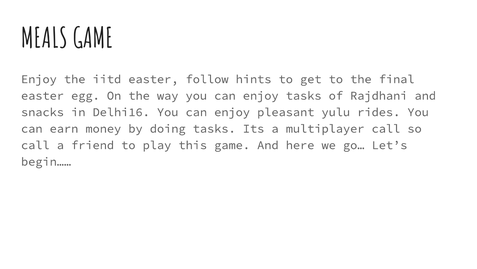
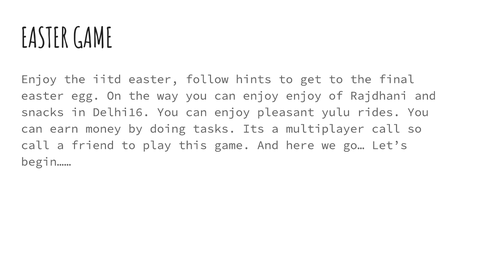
MEALS at (44, 39): MEALS -> EASTER
enjoy tasks: tasks -> enjoy
